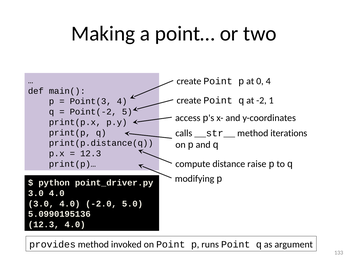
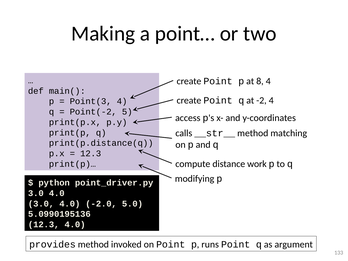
0: 0 -> 8
-2 1: 1 -> 4
iterations: iterations -> matching
raise: raise -> work
